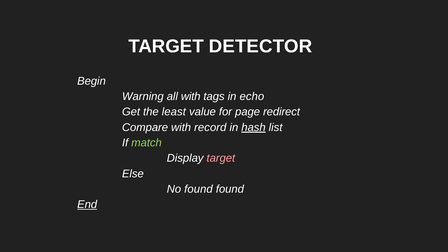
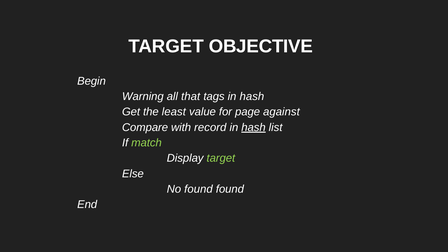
DETECTOR: DETECTOR -> OBJECTIVE
all with: with -> that
tags in echo: echo -> hash
redirect: redirect -> against
target at (221, 158) colour: pink -> light green
End underline: present -> none
